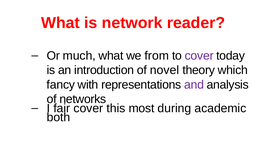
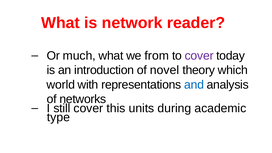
fancy: fancy -> world
and colour: purple -> blue
fair: fair -> still
most: most -> units
both: both -> type
